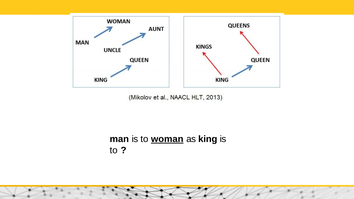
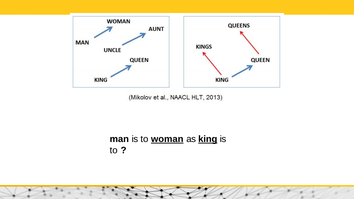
king underline: none -> present
